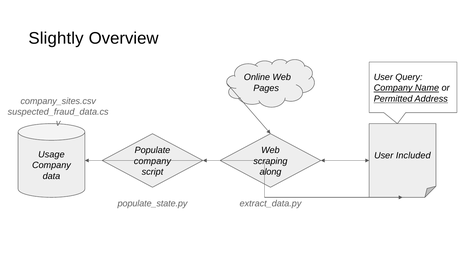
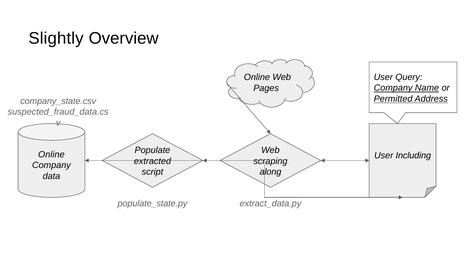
company_sites.csv: company_sites.csv -> company_state.csv
Usage at (51, 154): Usage -> Online
Included: Included -> Including
company at (152, 161): company -> extracted
